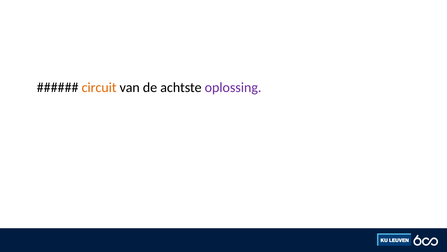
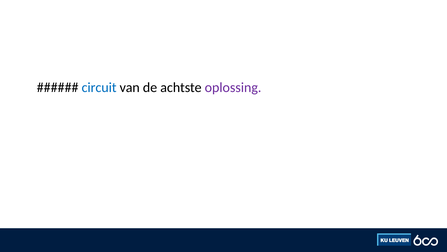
circuit colour: orange -> blue
